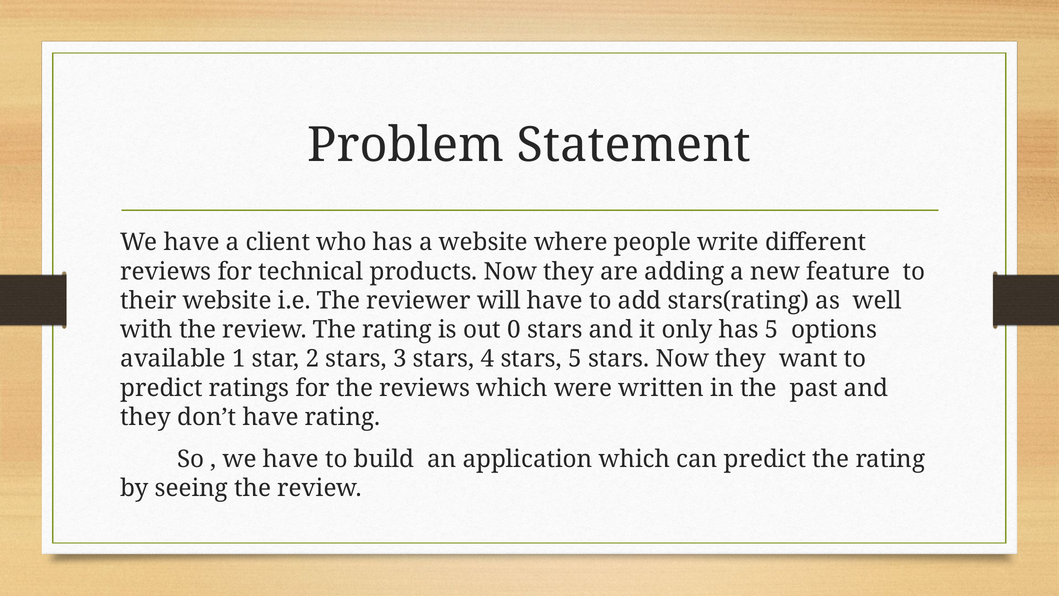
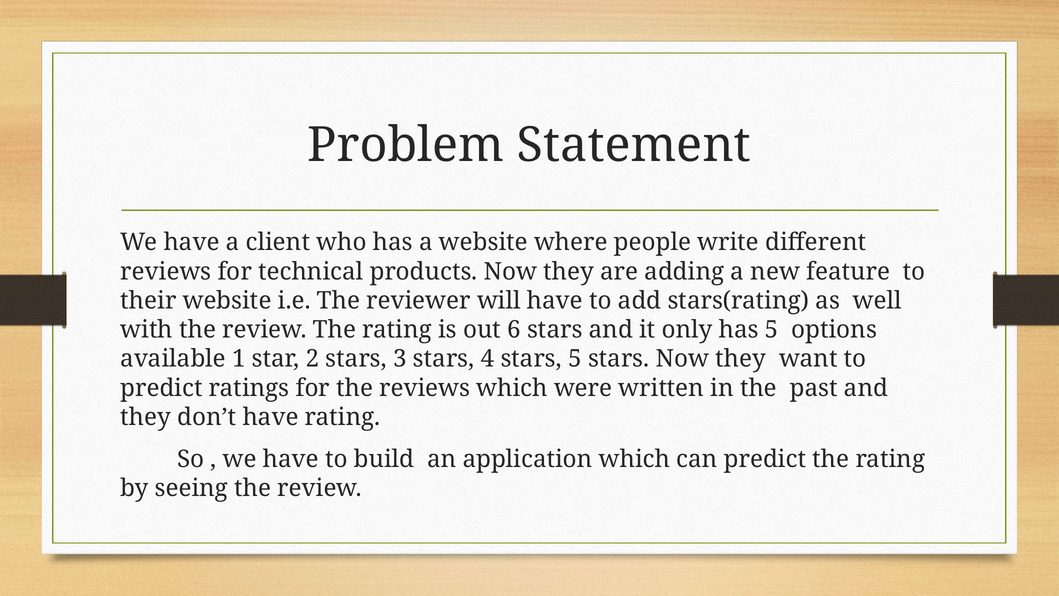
0: 0 -> 6
